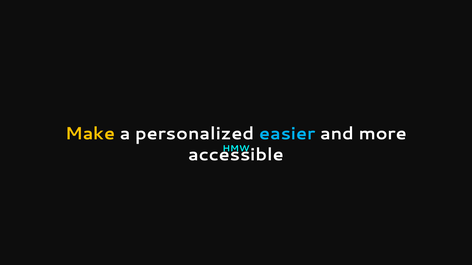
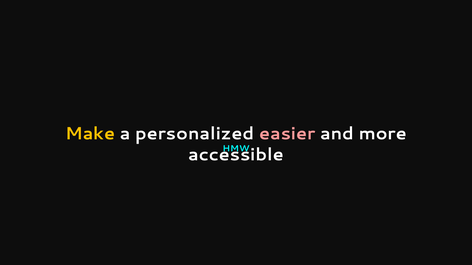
easier colour: light blue -> pink
